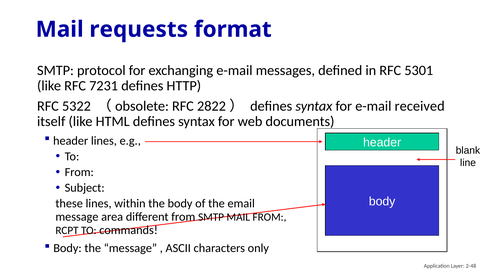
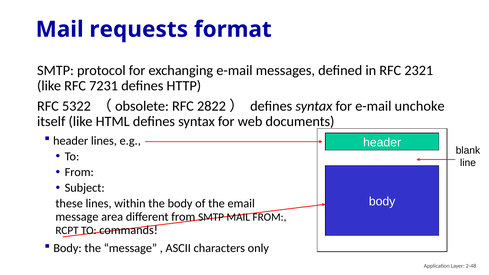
5301: 5301 -> 2321
received: received -> unchoke
